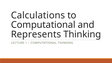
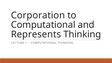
Calculations: Calculations -> Corporation
